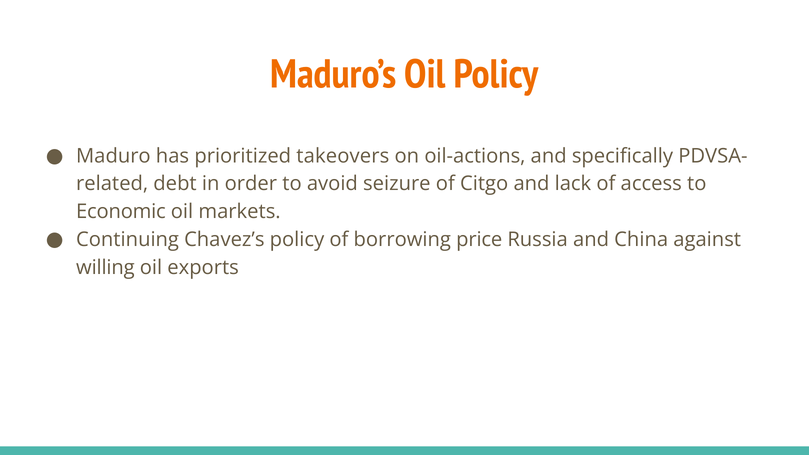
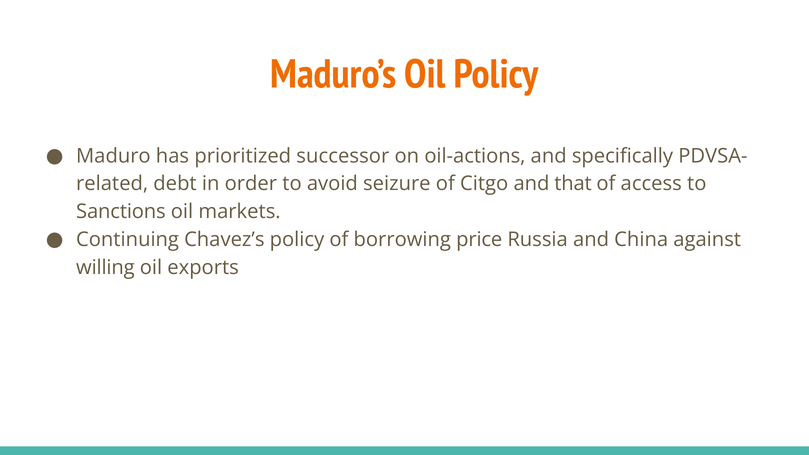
takeovers: takeovers -> successor
lack: lack -> that
Economic: Economic -> Sanctions
